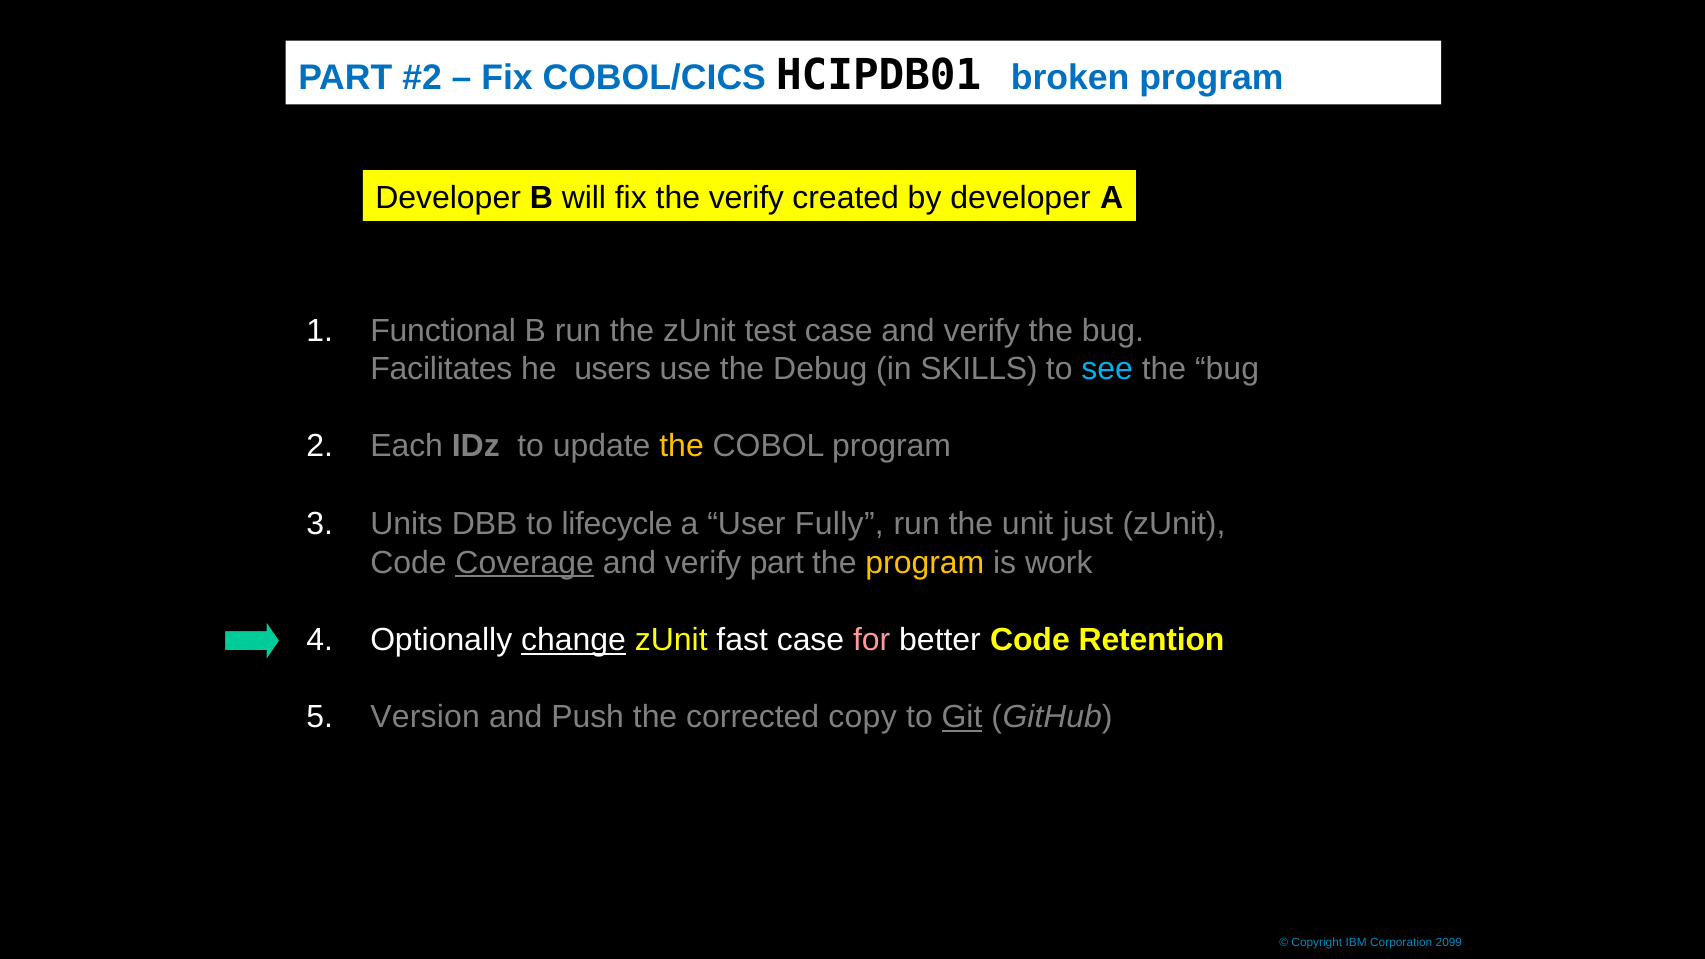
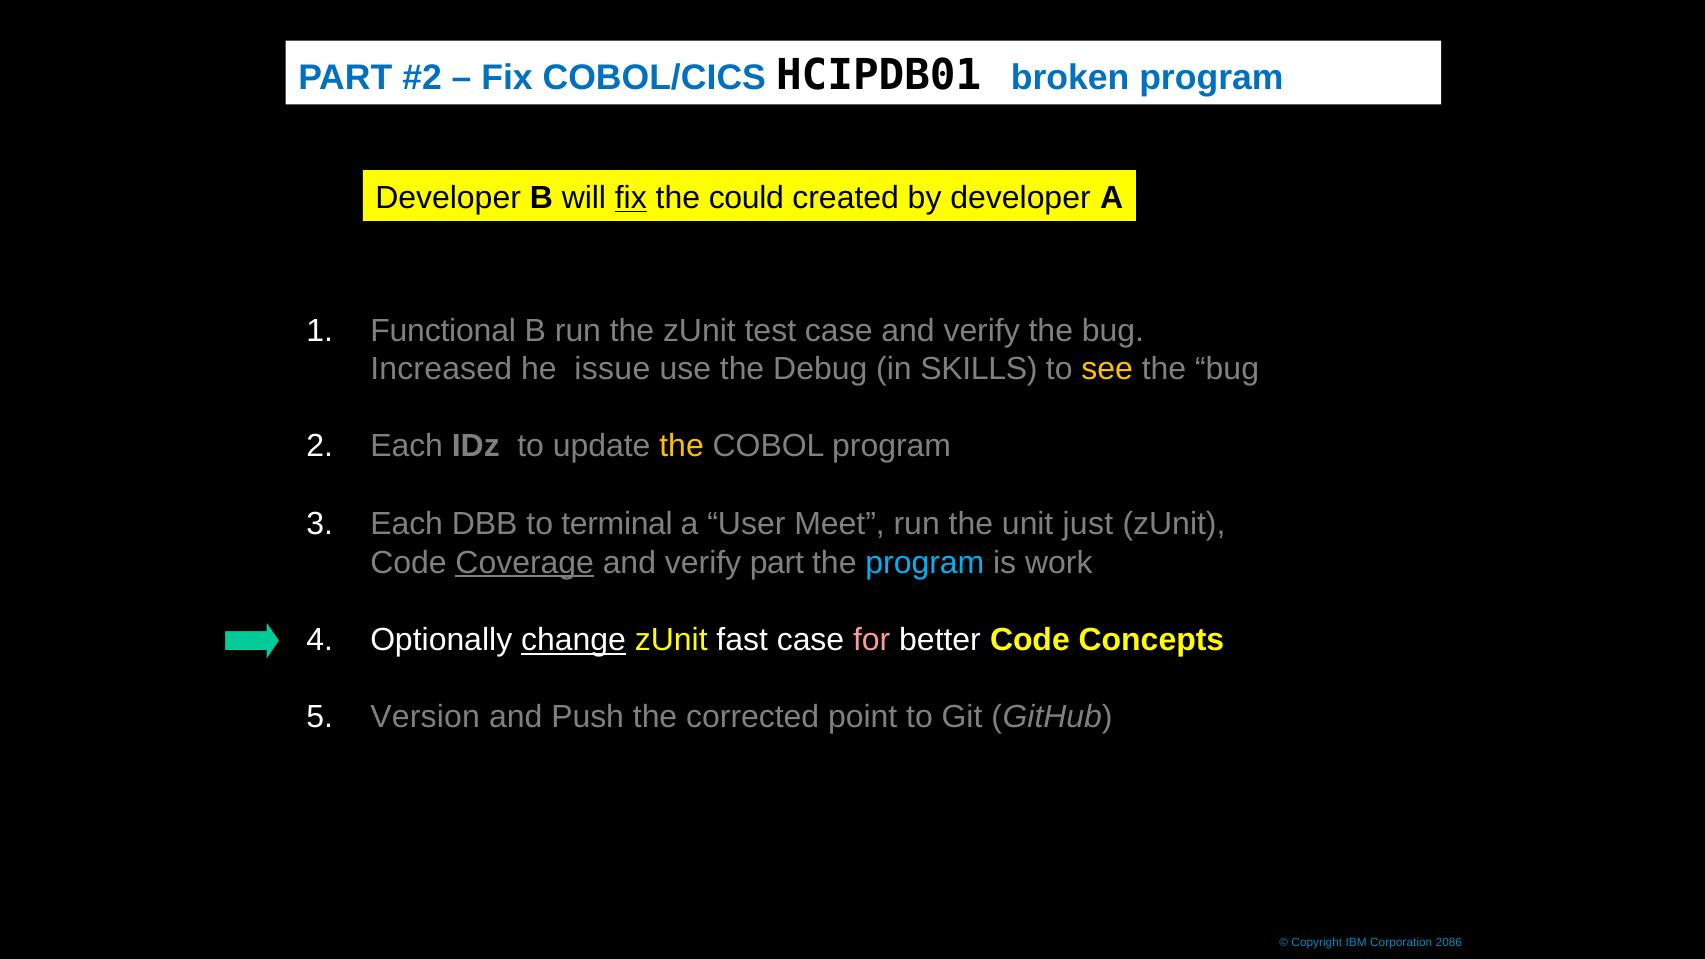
fix at (631, 198) underline: none -> present
the verify: verify -> could
Facilitates: Facilitates -> Increased
users: users -> issue
see colour: light blue -> yellow
Units at (407, 524): Units -> Each
lifecycle: lifecycle -> terminal
Fully: Fully -> Meet
program at (925, 563) colour: yellow -> light blue
Retention: Retention -> Concepts
copy: copy -> point
Git underline: present -> none
2099: 2099 -> 2086
